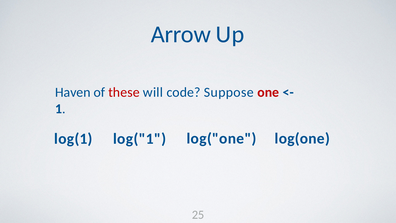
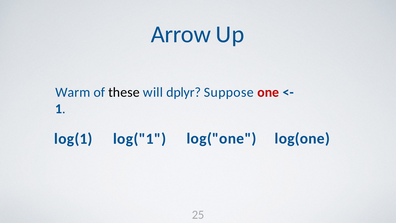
Haven: Haven -> Warm
these colour: red -> black
code: code -> dplyr
